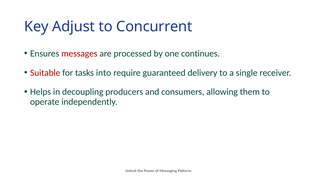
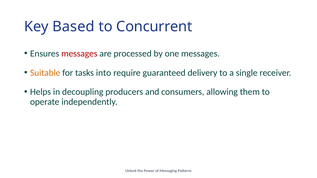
Adjust: Adjust -> Based
one continues: continues -> messages
Suitable colour: red -> orange
